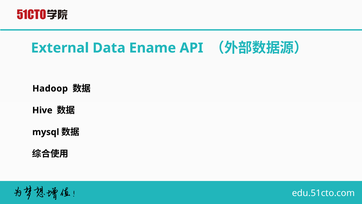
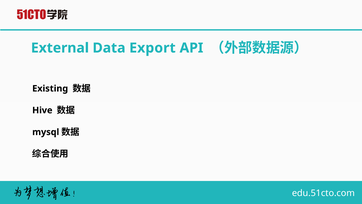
Ename: Ename -> Export
Hadoop: Hadoop -> Existing
